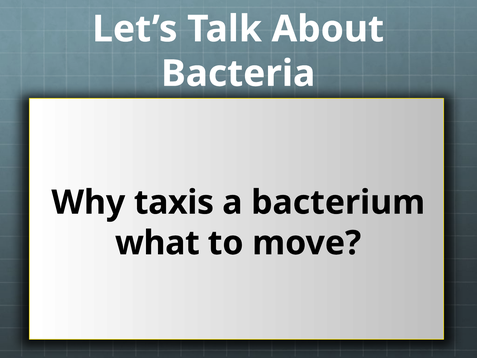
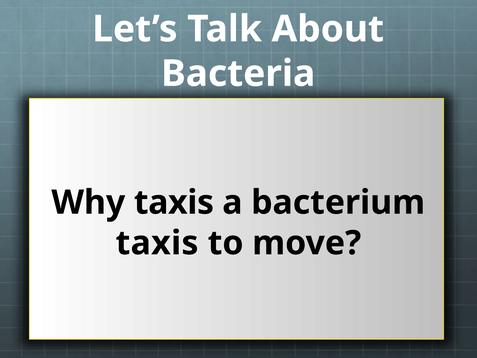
what at (157, 243): what -> taxis
